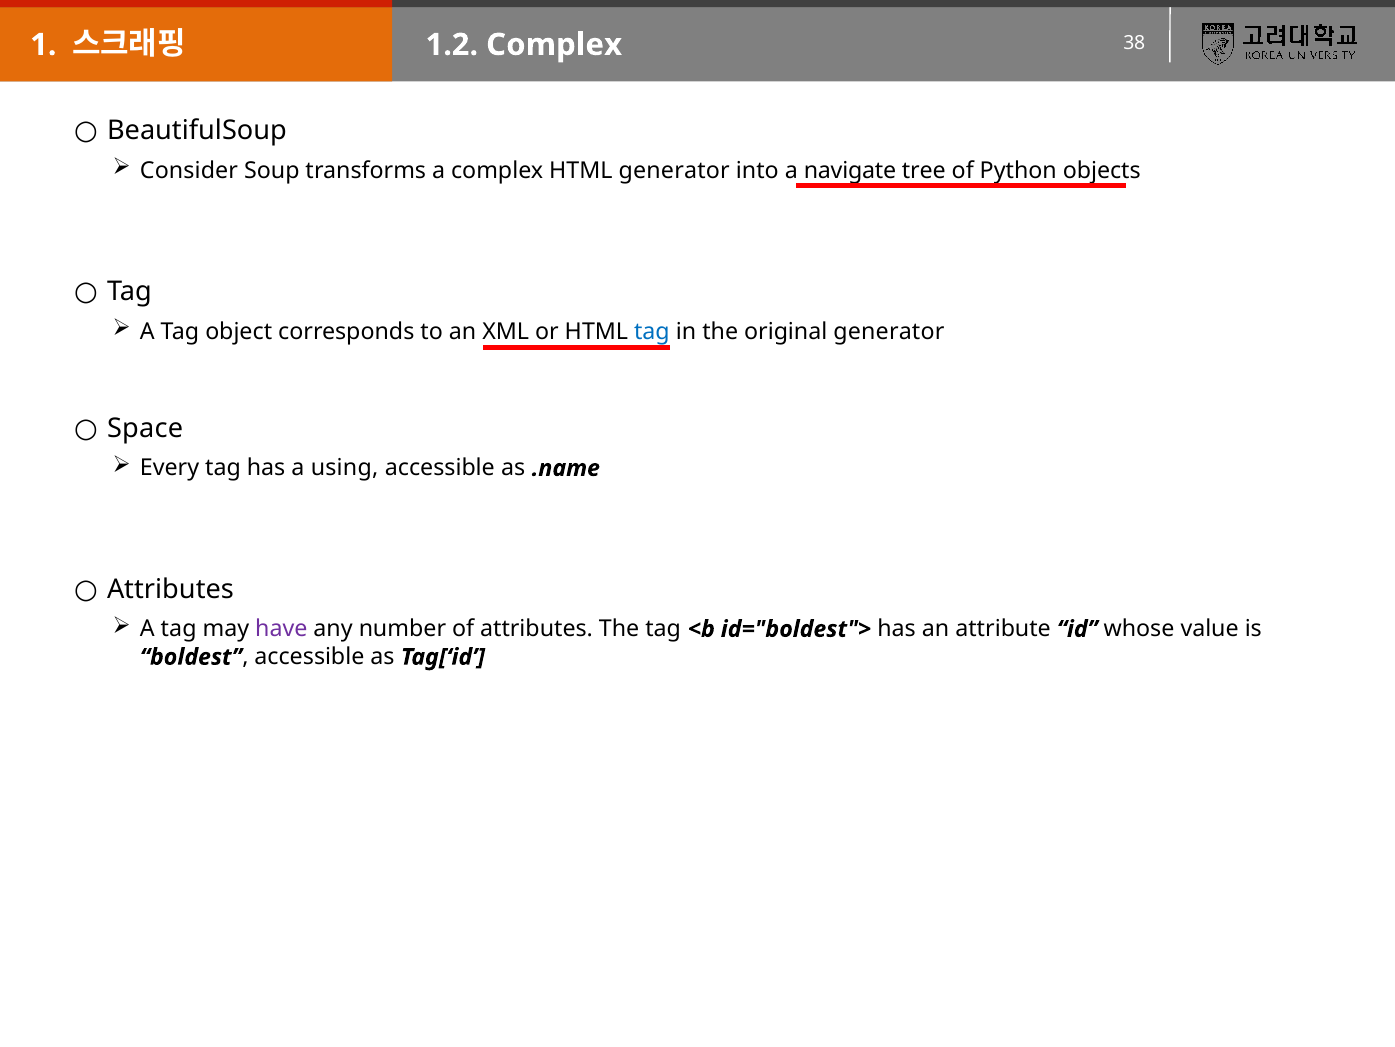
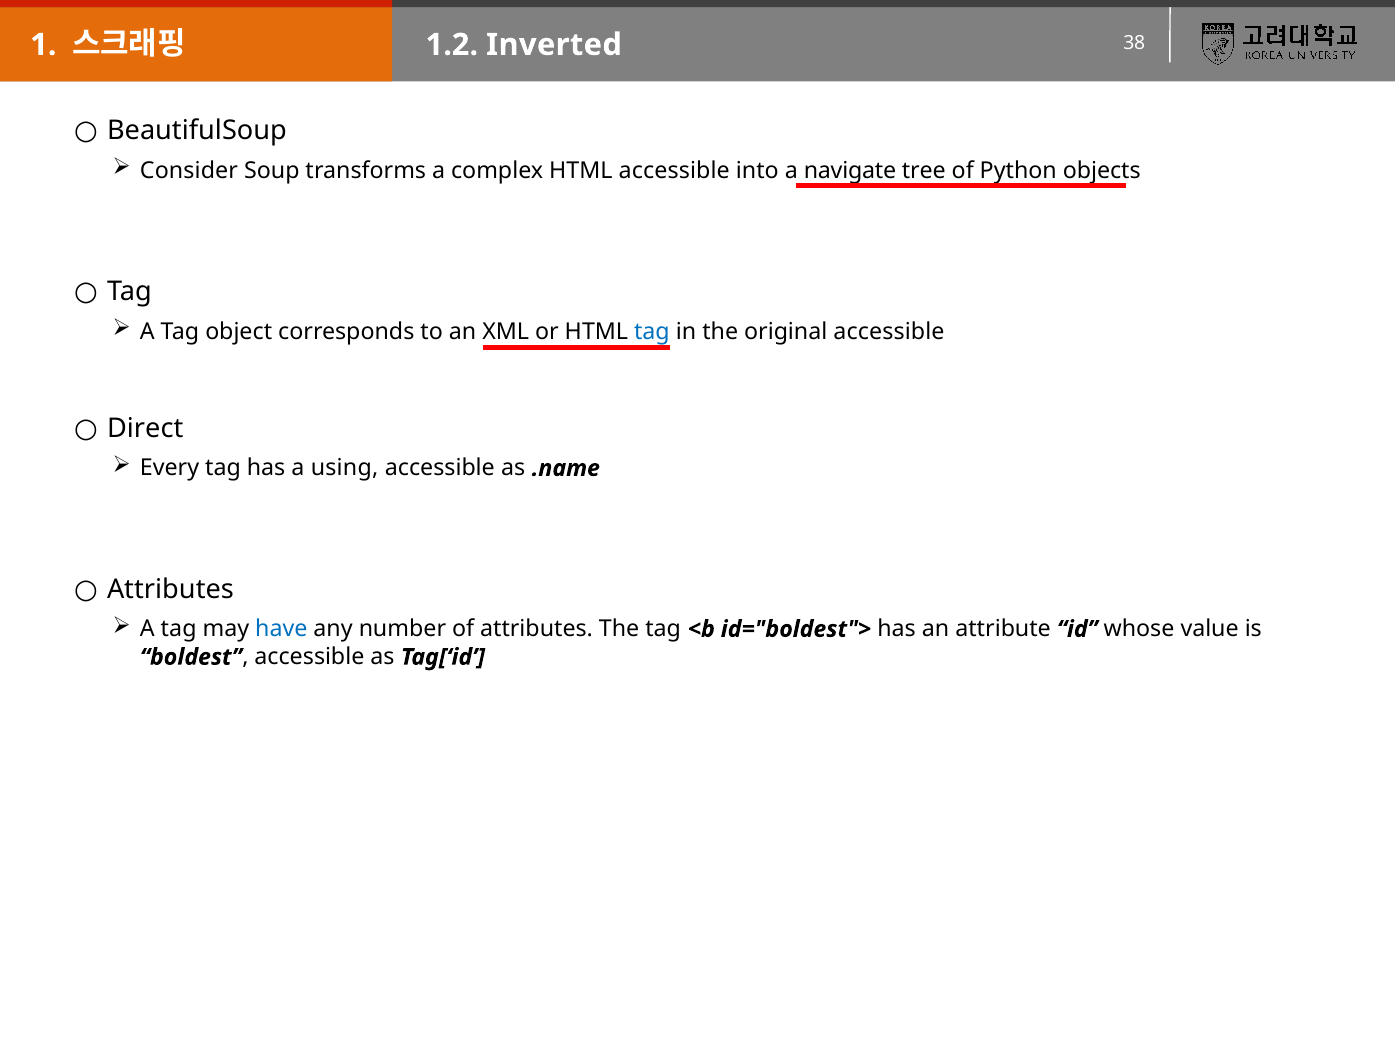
1.2 Complex: Complex -> Inverted
HTML generator: generator -> accessible
original generator: generator -> accessible
Space: Space -> Direct
have colour: purple -> blue
